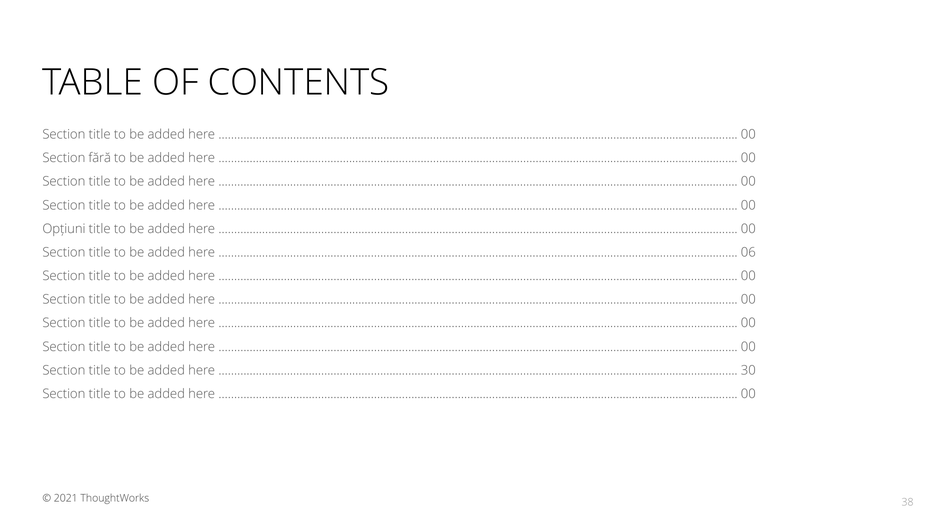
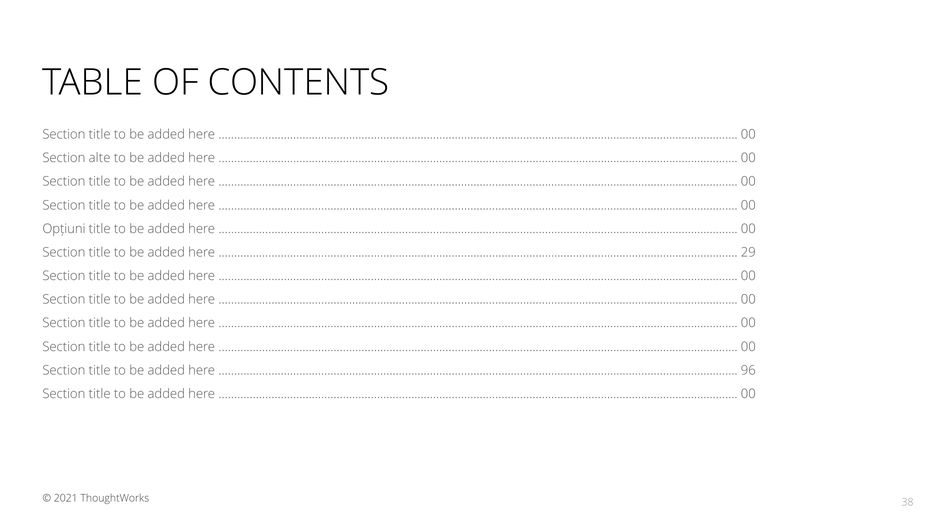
fără: fără -> alte
06: 06 -> 29
30: 30 -> 96
